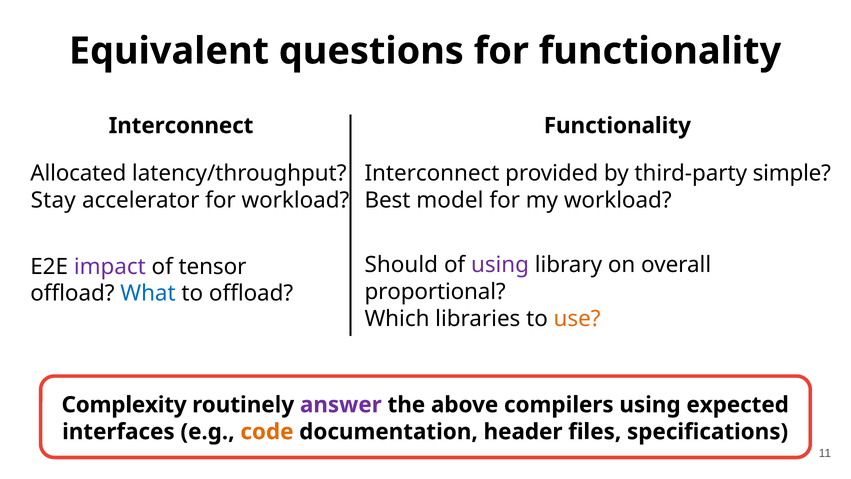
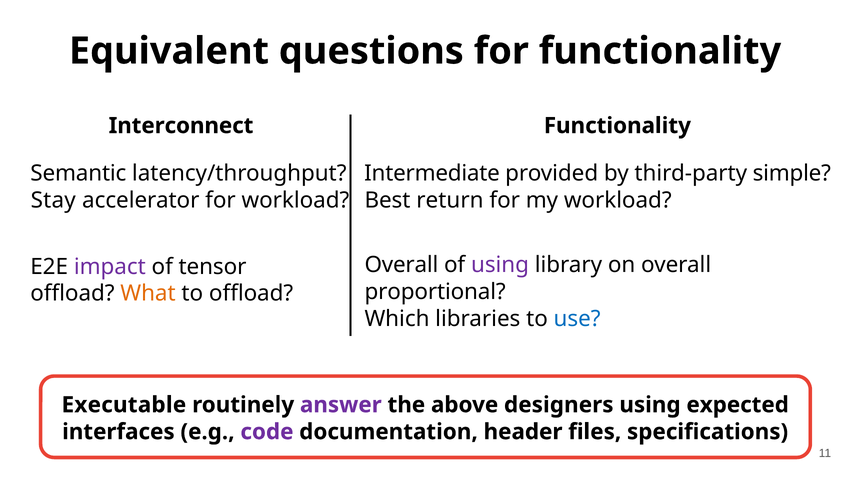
Allocated: Allocated -> Semantic
Interconnect at (432, 173): Interconnect -> Intermediate
model: model -> return
Should at (401, 265): Should -> Overall
What colour: blue -> orange
use colour: orange -> blue
Complexity: Complexity -> Executable
compilers: compilers -> designers
code colour: orange -> purple
